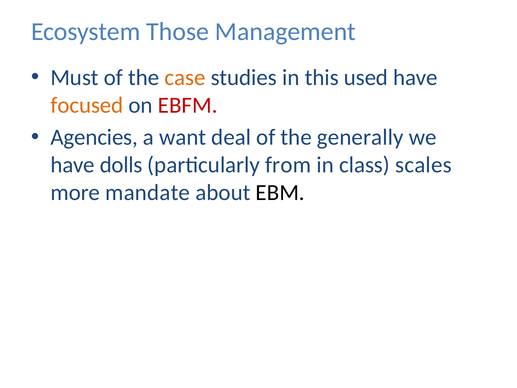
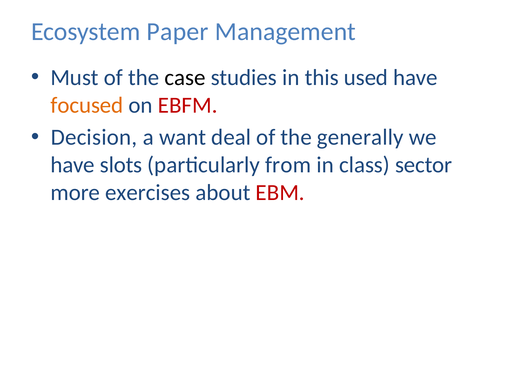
Those: Those -> Paper
case colour: orange -> black
Agencies: Agencies -> Decision
dolls: dolls -> slots
scales: scales -> sector
mandate: mandate -> exercises
EBM colour: black -> red
